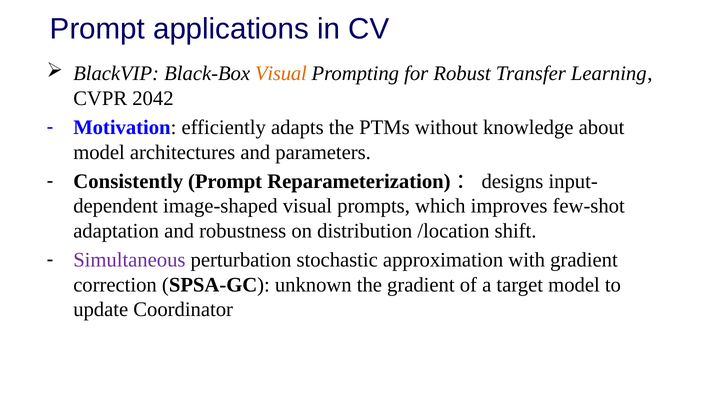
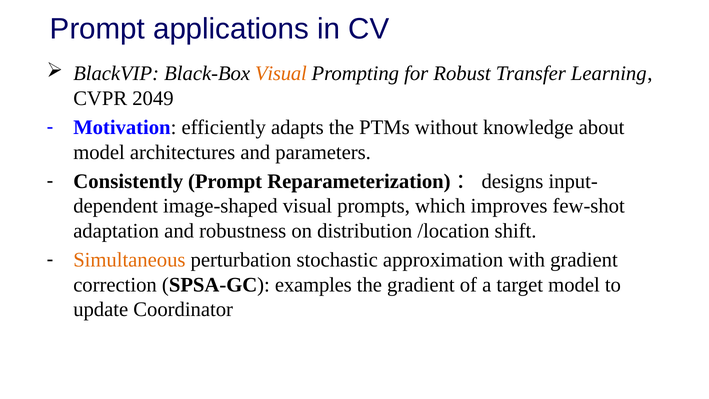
2042: 2042 -> 2049
Simultaneous colour: purple -> orange
unknown: unknown -> examples
